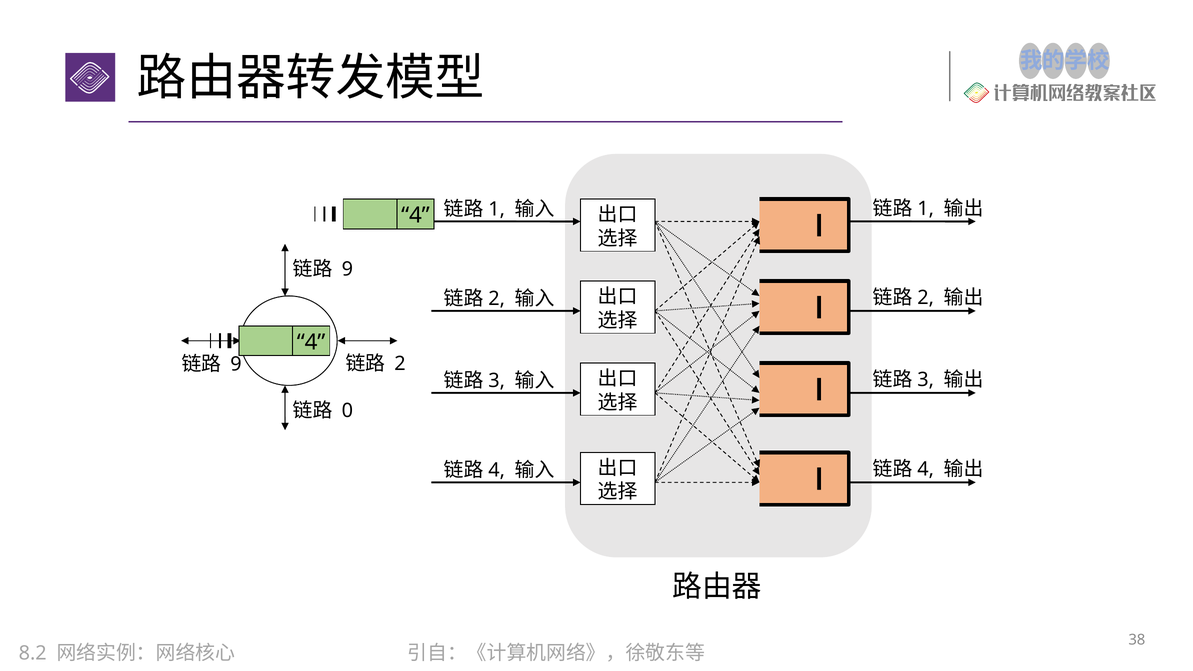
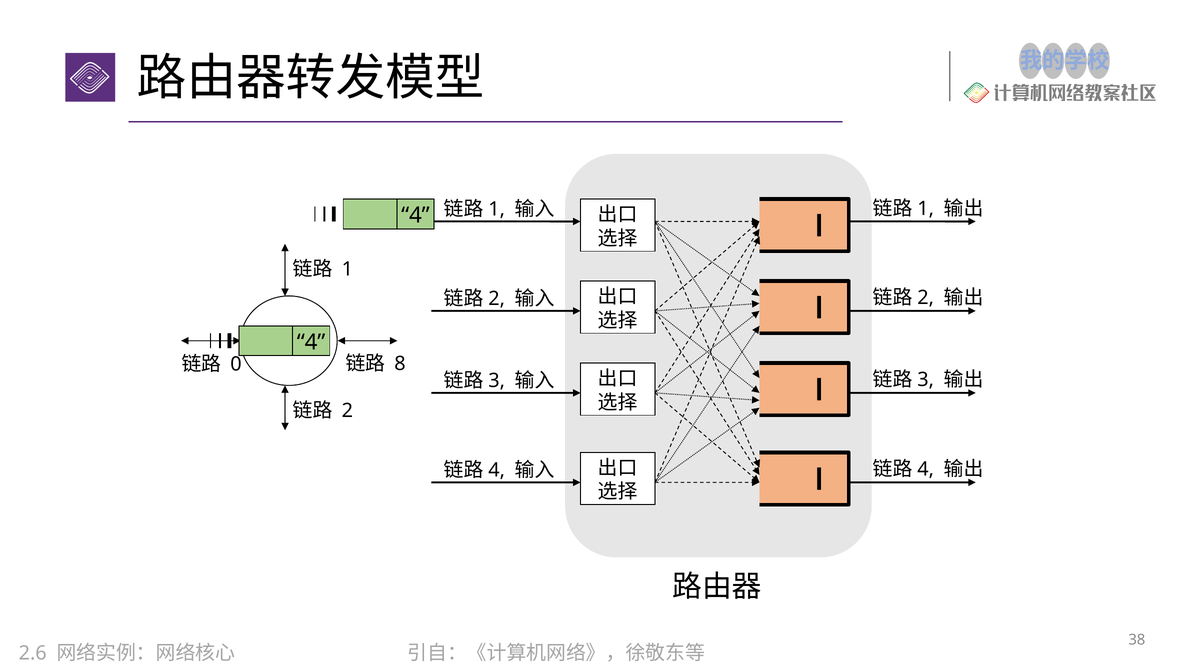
9 at (347, 269): 9 -> 1
2: 2 -> 8
9 at (236, 364): 9 -> 0
0: 0 -> 2
8.2: 8.2 -> 2.6
